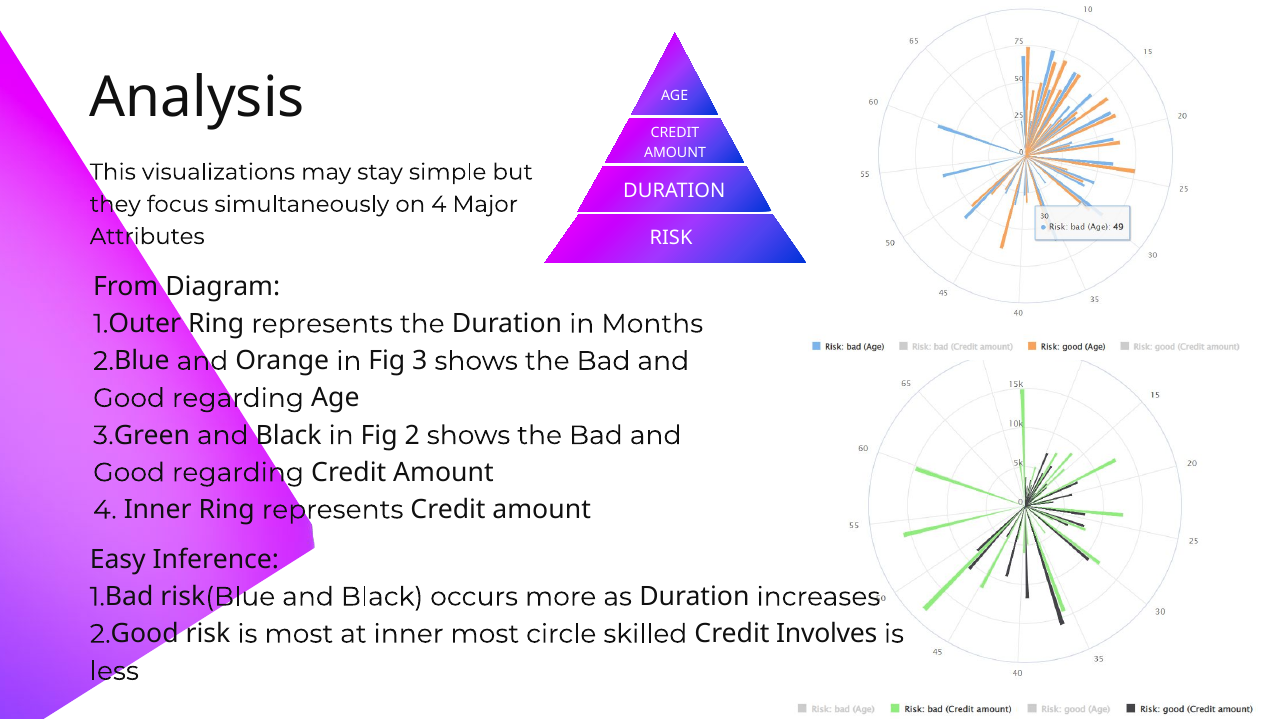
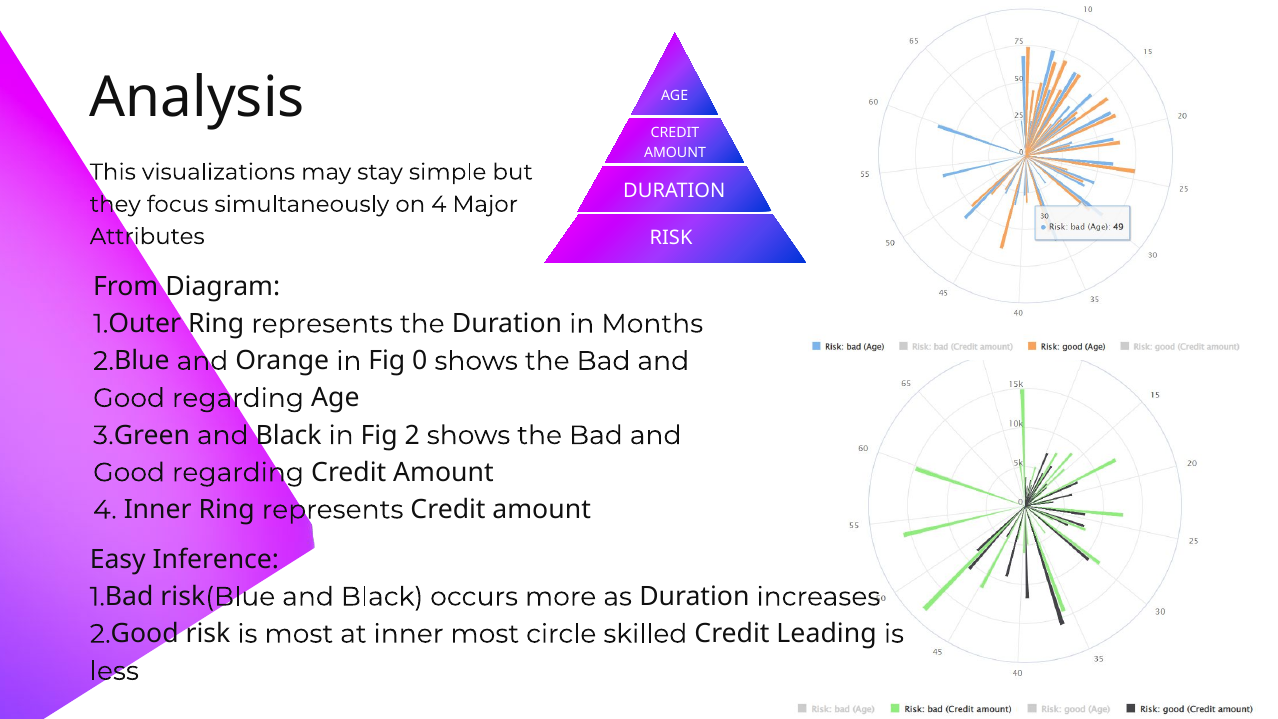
3: 3 -> 0
Involves: Involves -> Leading
